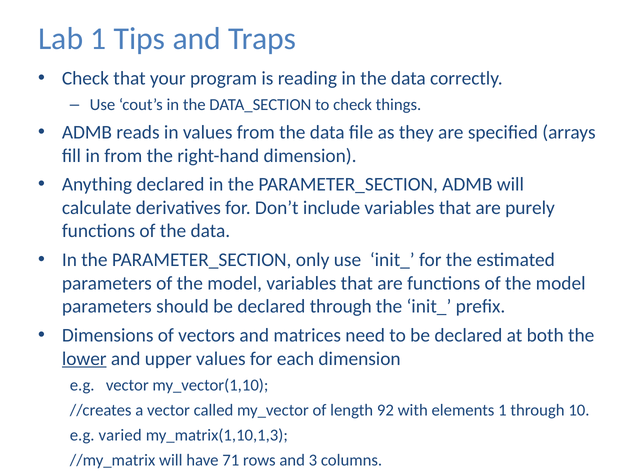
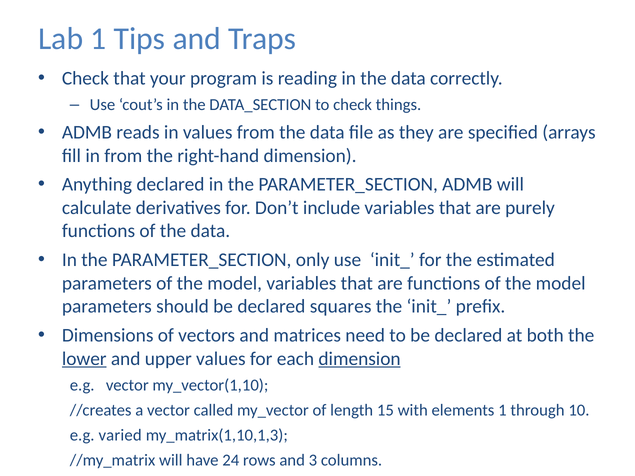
declared through: through -> squares
dimension at (360, 359) underline: none -> present
92: 92 -> 15
71: 71 -> 24
